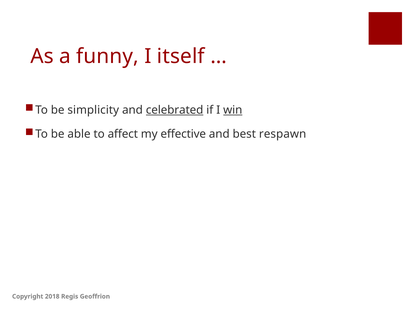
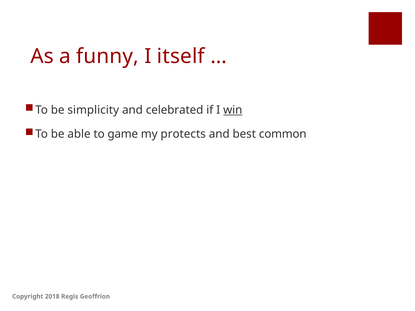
celebrated underline: present -> none
affect: affect -> game
effective: effective -> protects
respawn: respawn -> common
